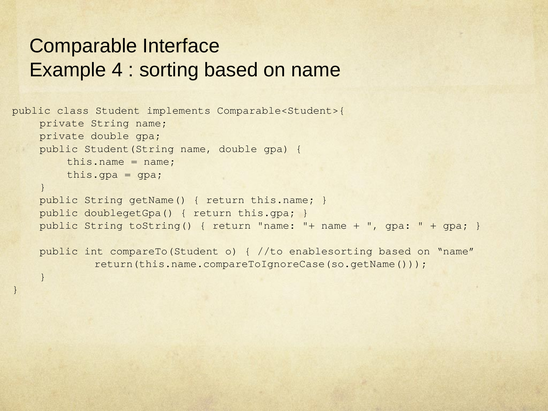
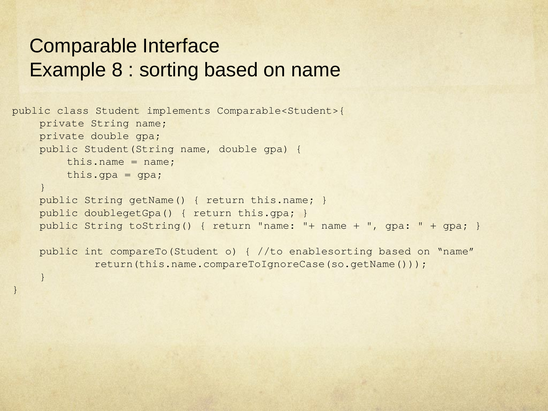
4: 4 -> 8
